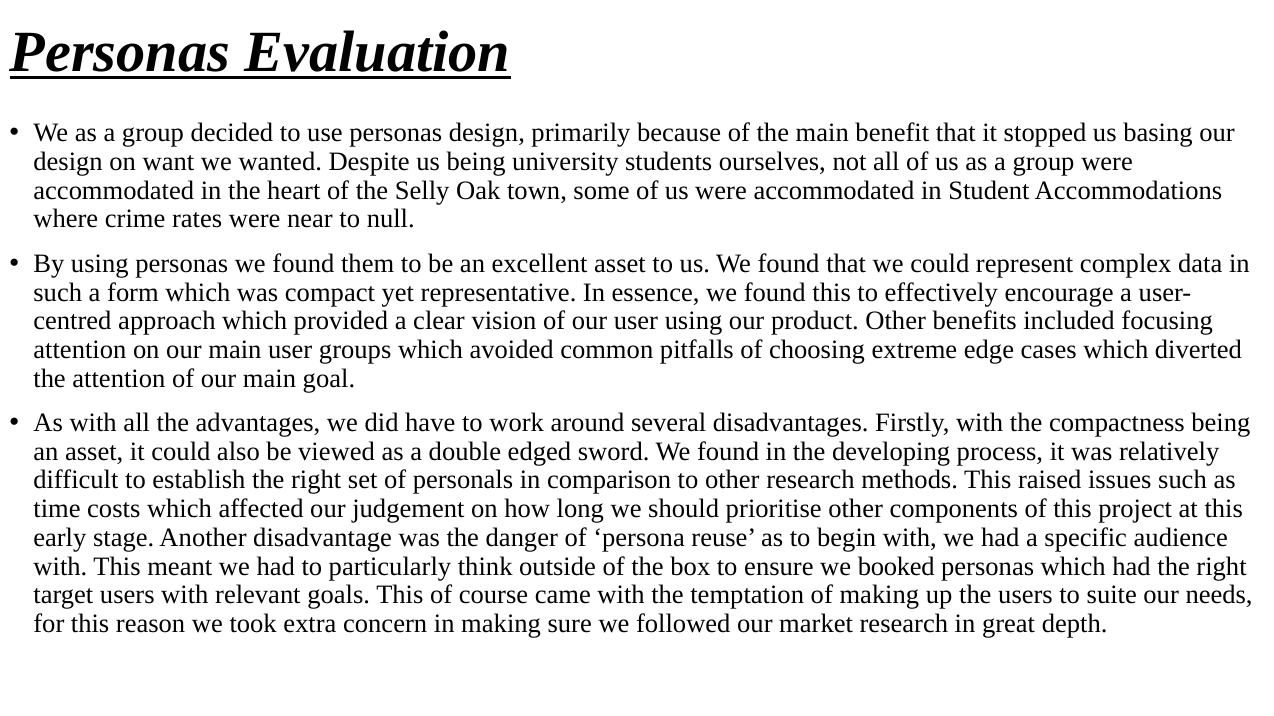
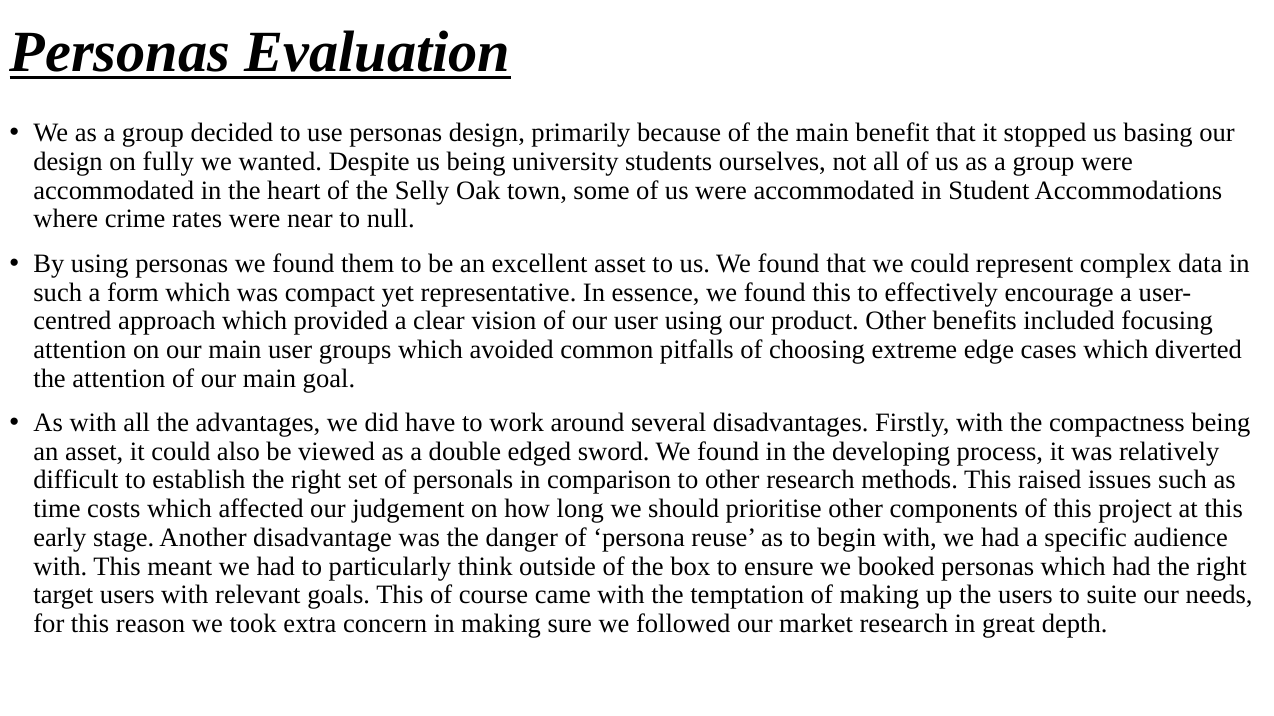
want: want -> fully
